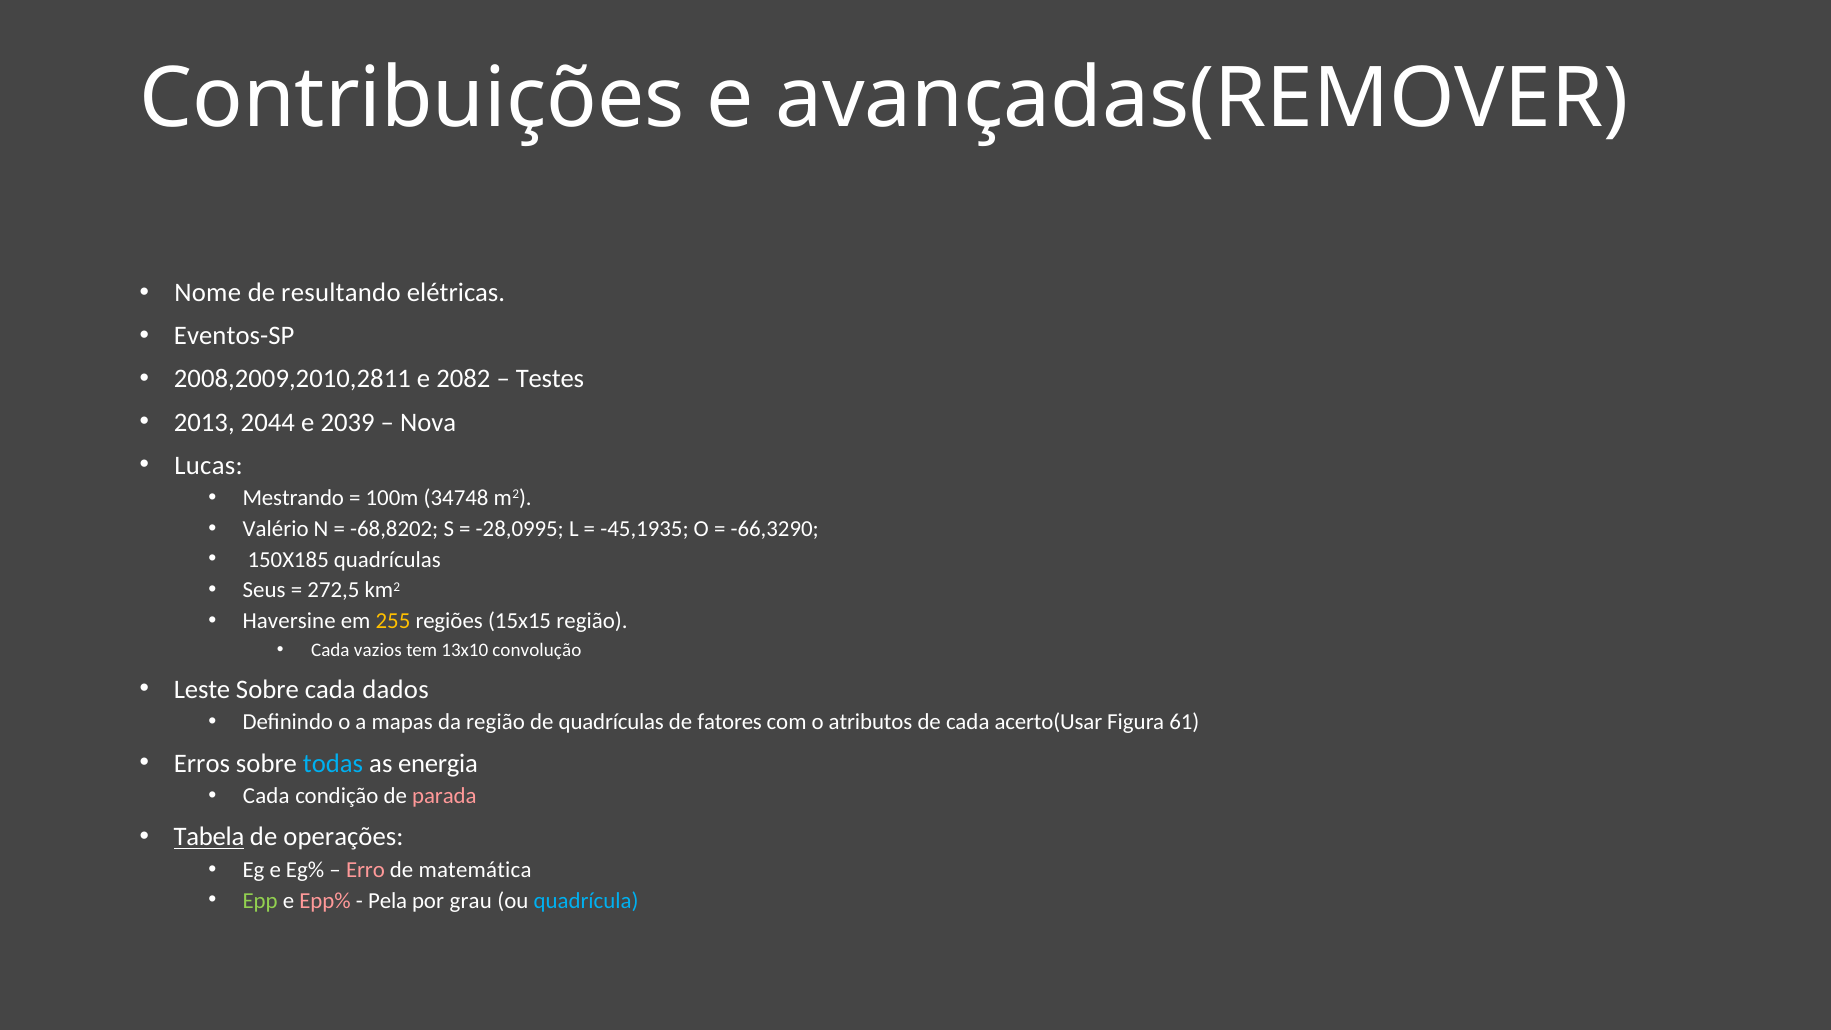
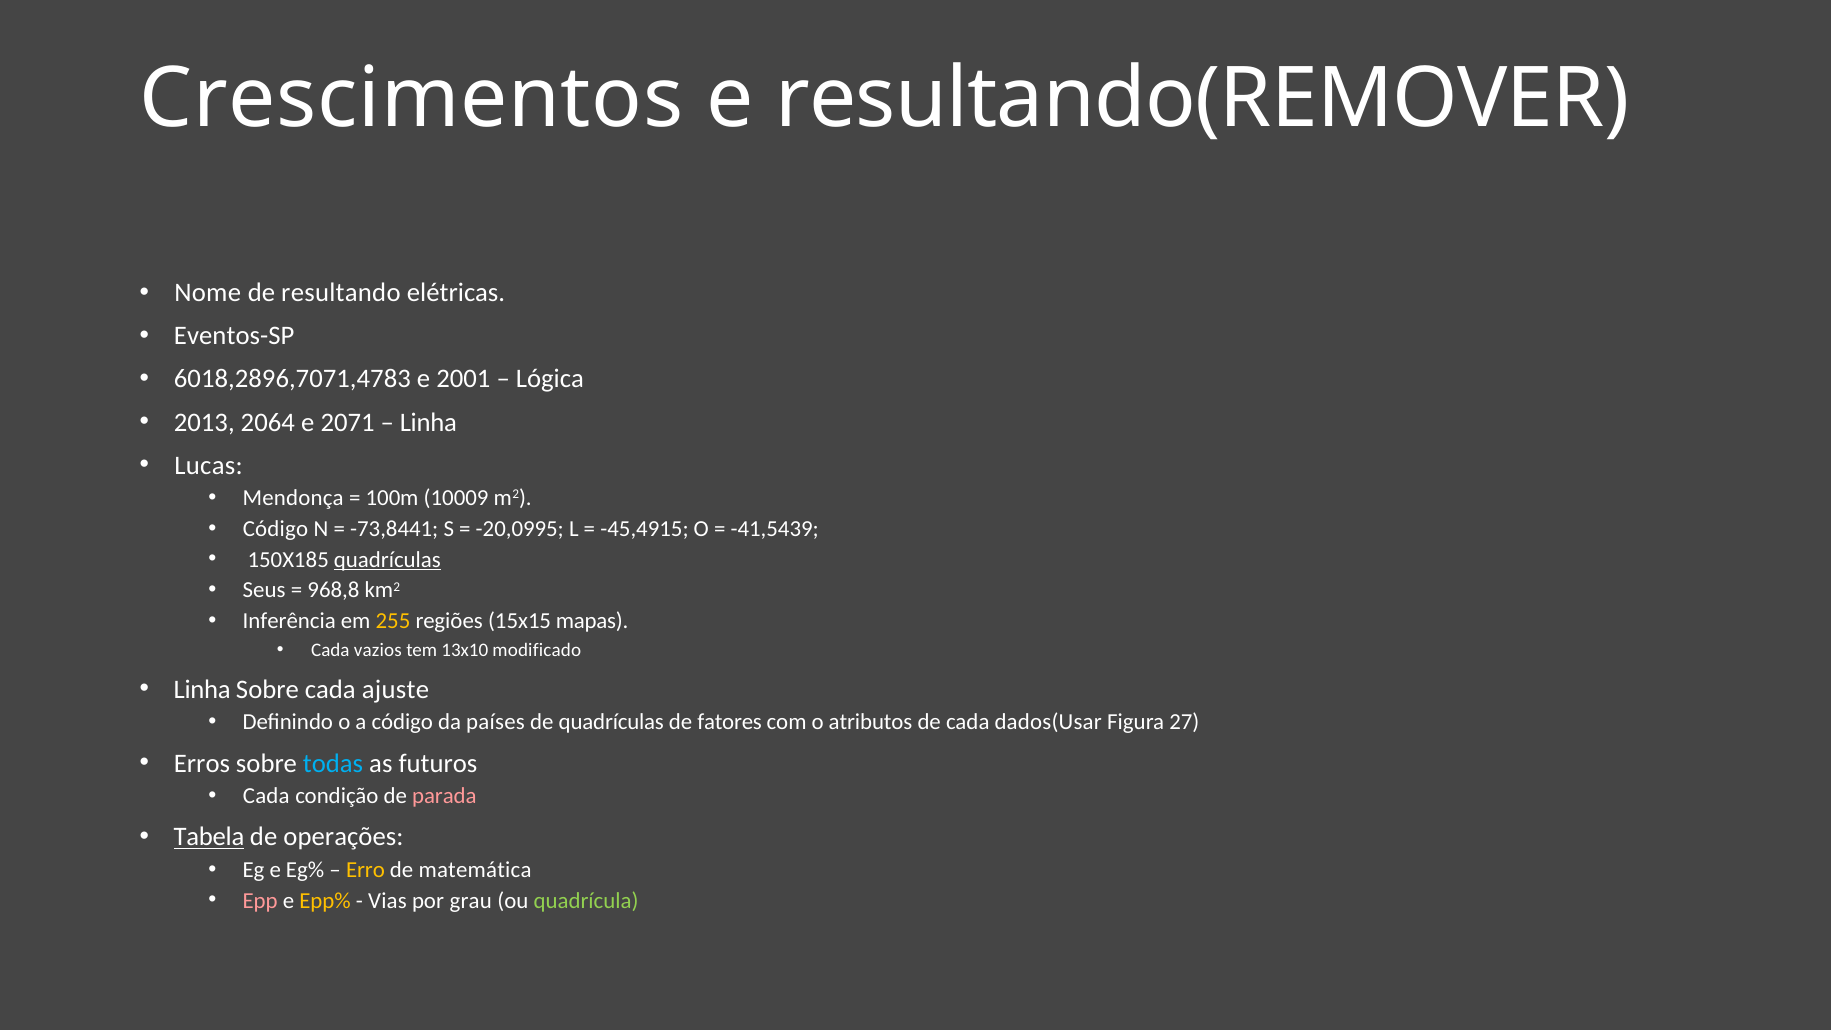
Contribuições: Contribuições -> Crescimentos
avançadas(REMOVER: avançadas(REMOVER -> resultando(REMOVER
2008,2009,2010,2811: 2008,2009,2010,2811 -> 6018,2896,7071,4783
2082: 2082 -> 2001
Testes: Testes -> Lógica
2044: 2044 -> 2064
2039: 2039 -> 2071
Nova at (428, 422): Nova -> Linha
Mestrando: Mestrando -> Mendonça
34748: 34748 -> 10009
Valério at (276, 529): Valério -> Código
-68,8202: -68,8202 -> -73,8441
-28,0995: -28,0995 -> -20,0995
-45,1935: -45,1935 -> -45,4915
-66,3290: -66,3290 -> -41,5439
quadrículas at (387, 560) underline: none -> present
272,5: 272,5 -> 968,8
Haversine: Haversine -> Inferência
15x15 região: região -> mapas
convolução: convolução -> modificado
Leste at (202, 689): Leste -> Linha
dados: dados -> ajuste
a mapas: mapas -> código
da região: região -> países
acerto(Usar: acerto(Usar -> dados(Usar
61: 61 -> 27
energia: energia -> futuros
Erro colour: pink -> yellow
Epp colour: light green -> pink
Epp% colour: pink -> yellow
Pela: Pela -> Vias
quadrícula colour: light blue -> light green
